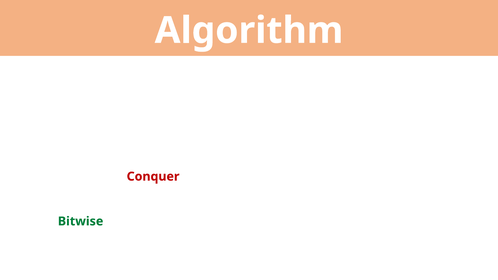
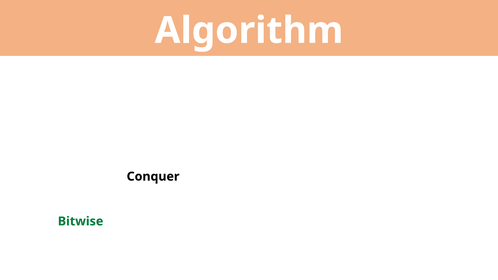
Conquer colour: red -> black
